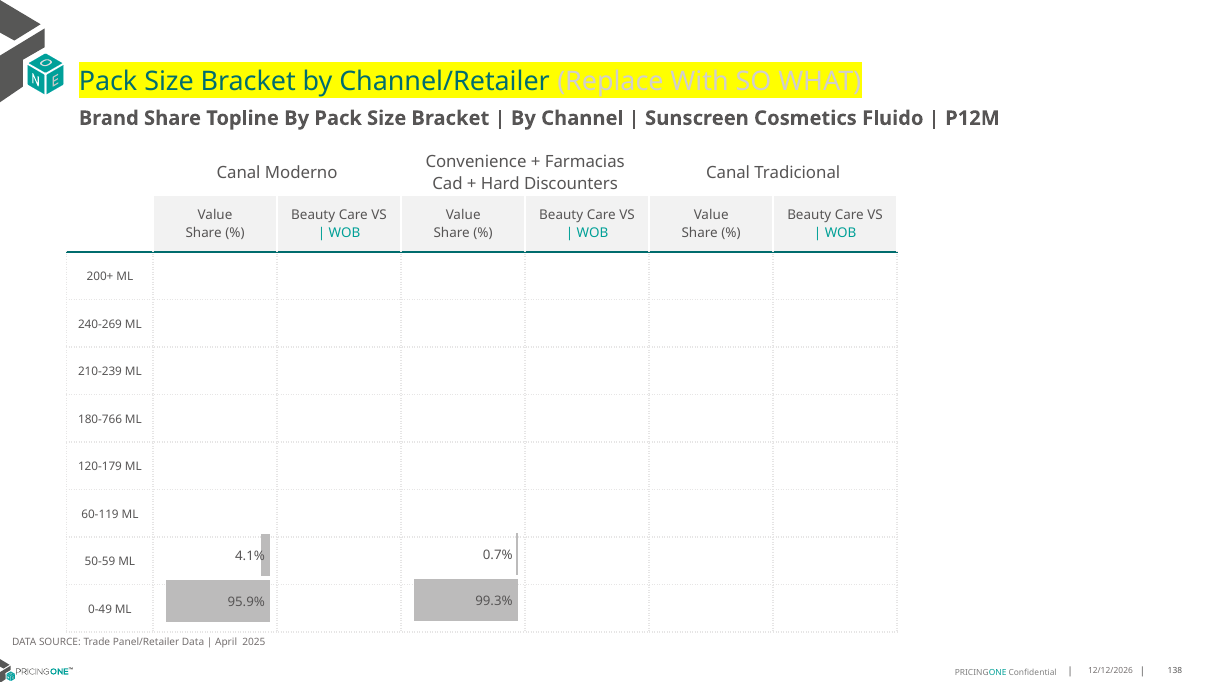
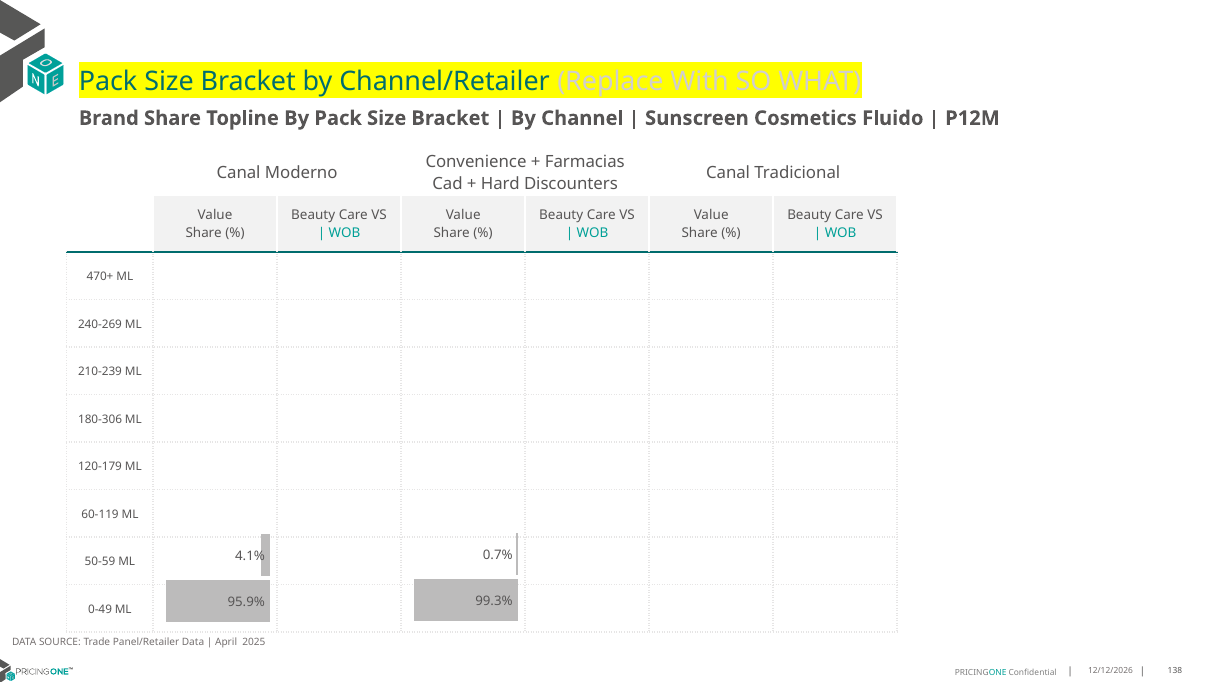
200+: 200+ -> 470+
180-766: 180-766 -> 180-306
